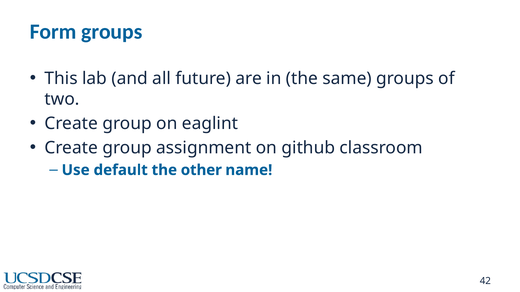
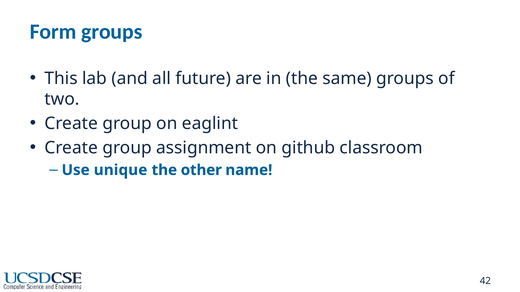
default: default -> unique
